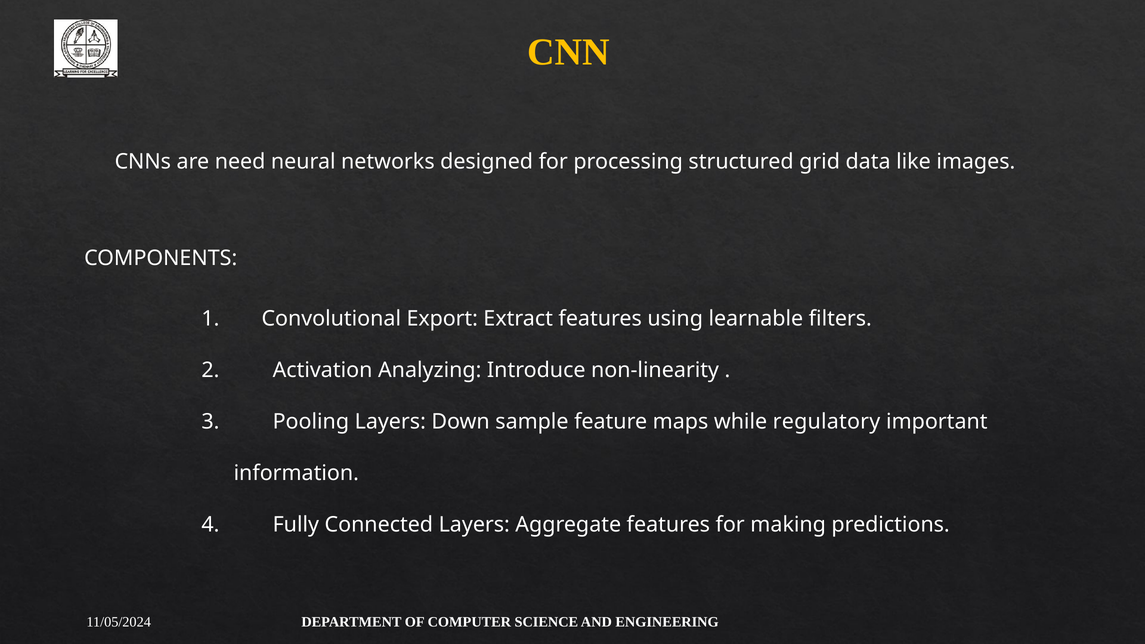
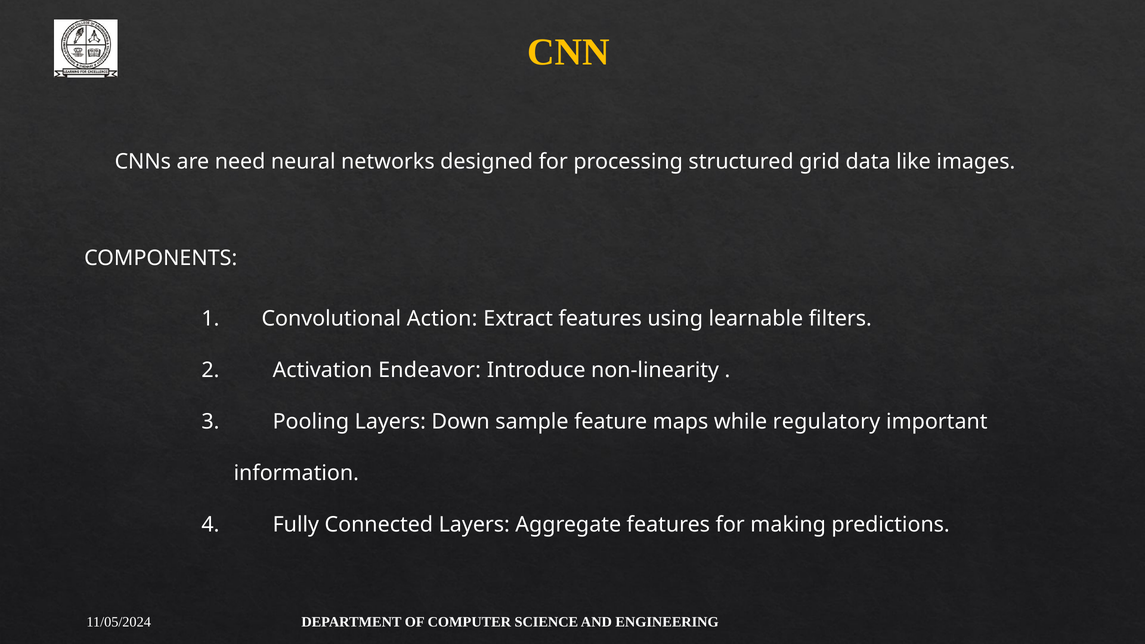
Export: Export -> Action
Analyzing: Analyzing -> Endeavor
